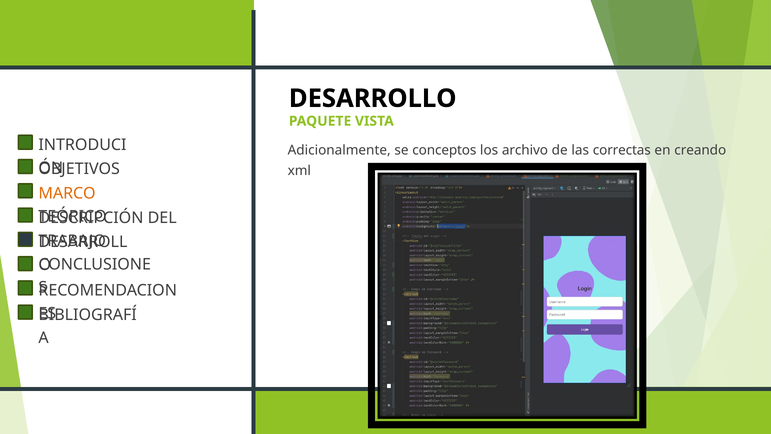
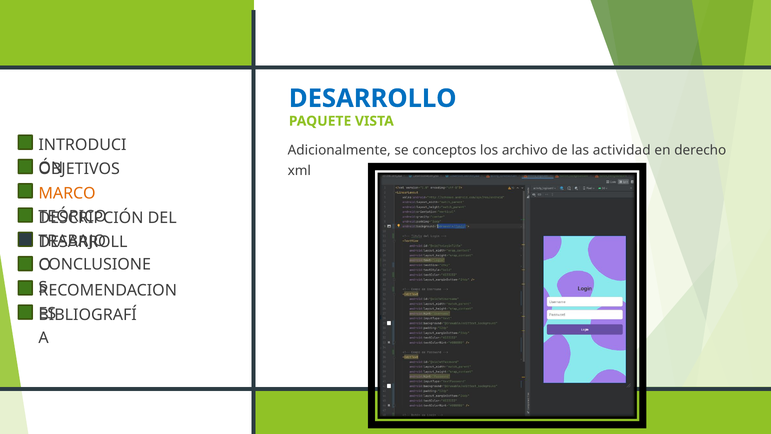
DESARROLLO colour: black -> blue
correctas: correctas -> actividad
creando: creando -> derecho
